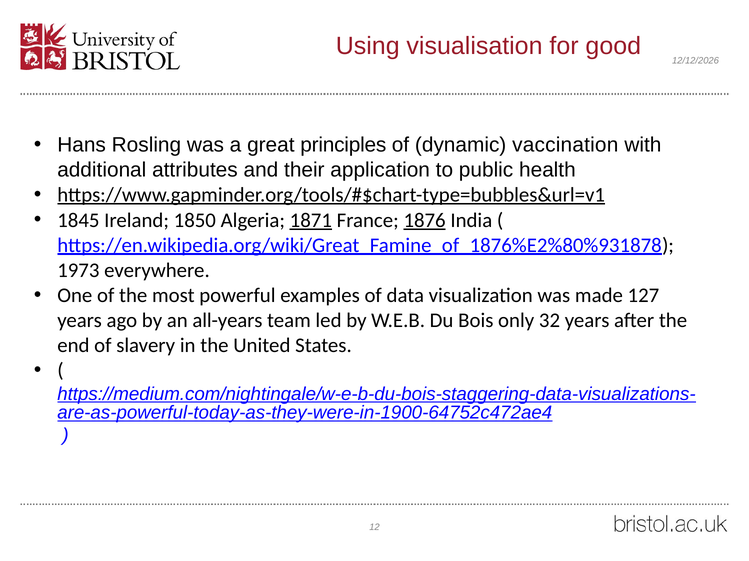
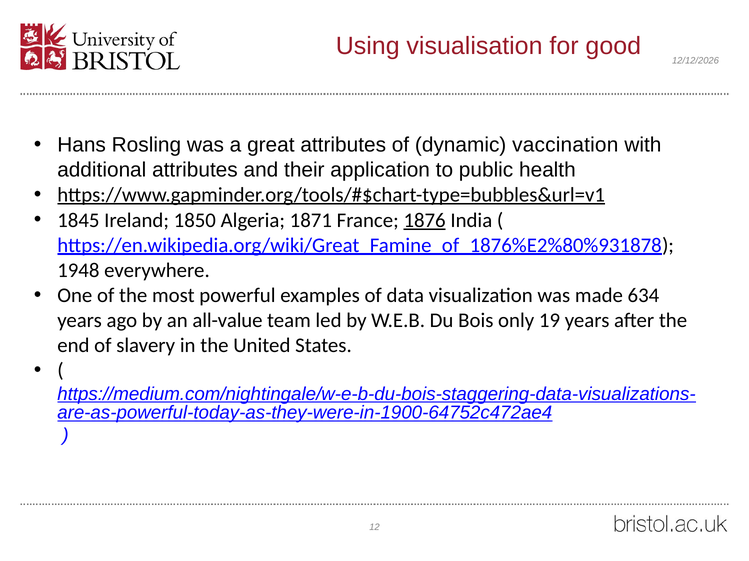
great principles: principles -> attributes
1871 underline: present -> none
1973: 1973 -> 1948
127: 127 -> 634
all-years: all-years -> all-value
32: 32 -> 19
